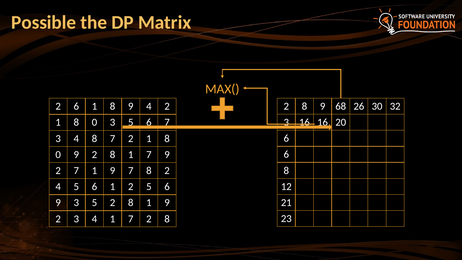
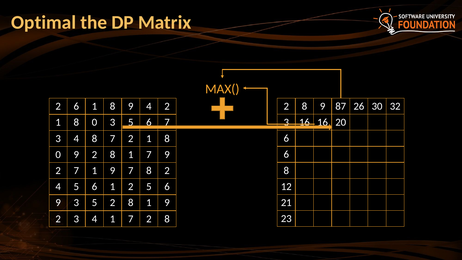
Possible: Possible -> Optimal
68: 68 -> 87
